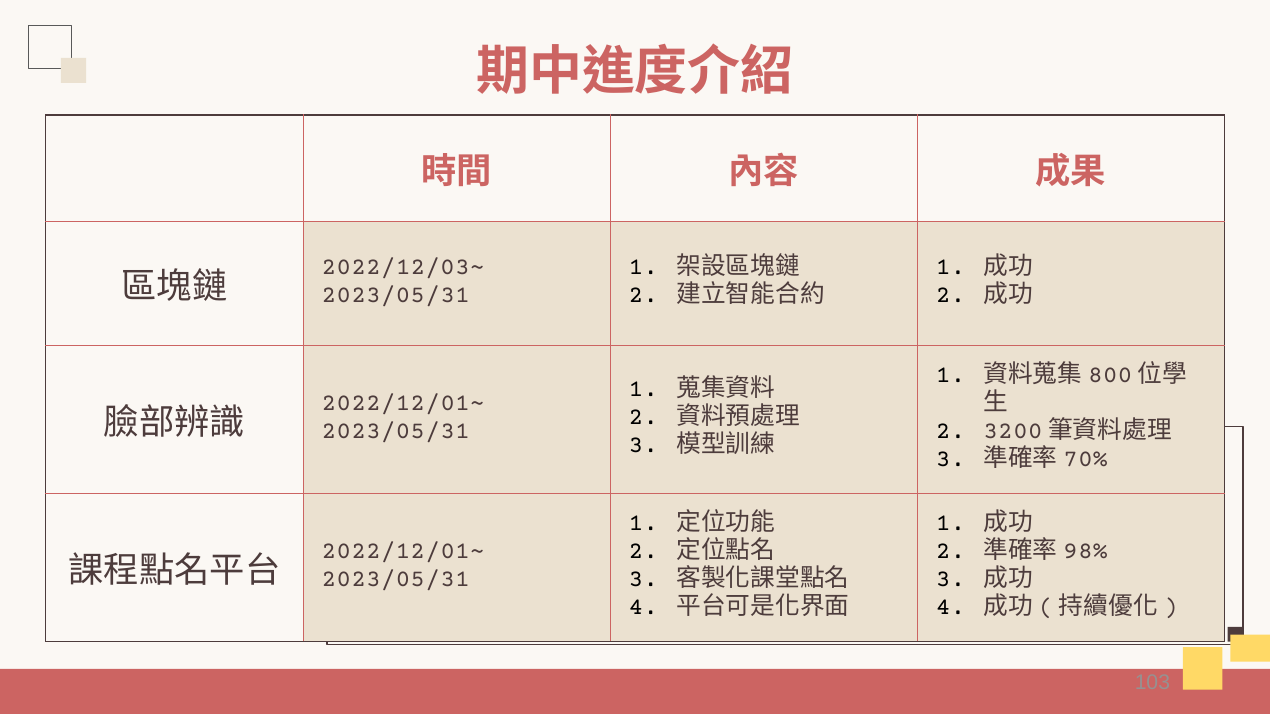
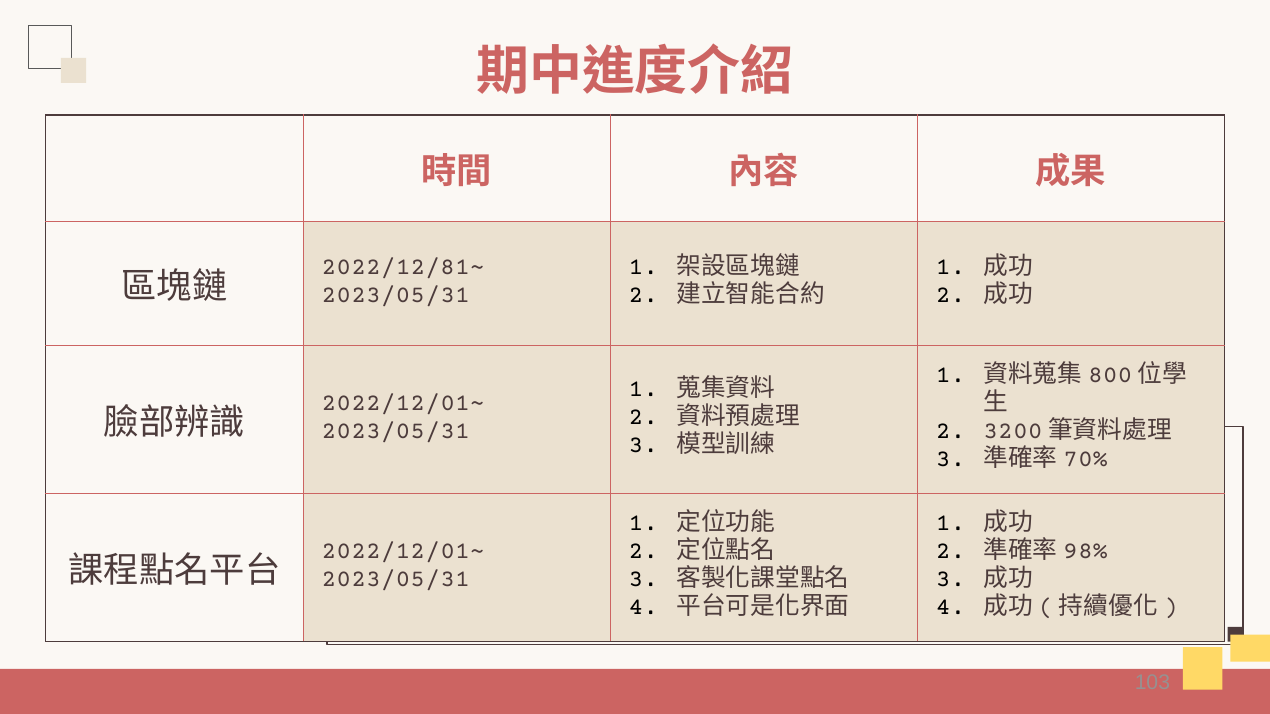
2022/12/03~: 2022/12/03~ -> 2022/12/81~
